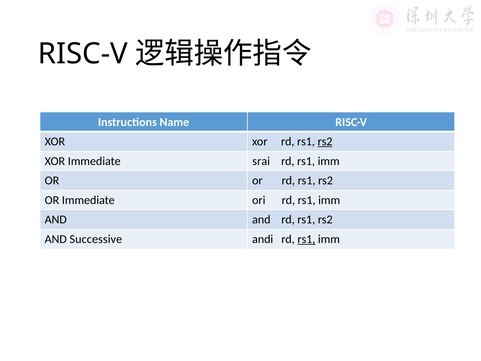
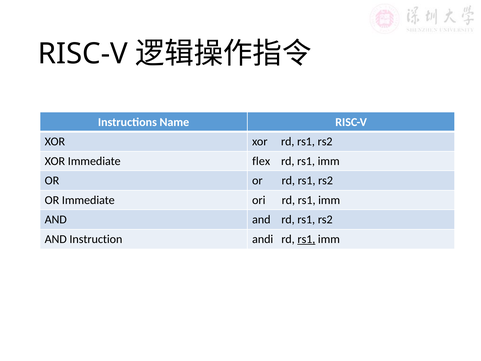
rs2 at (325, 142) underline: present -> none
srai: srai -> flex
Successive: Successive -> Instruction
